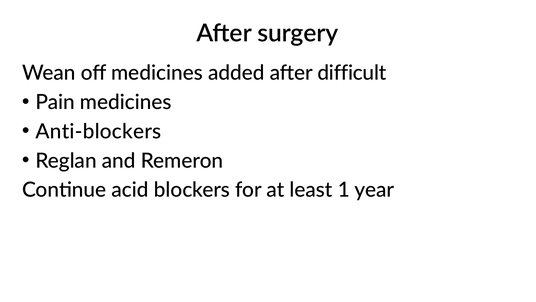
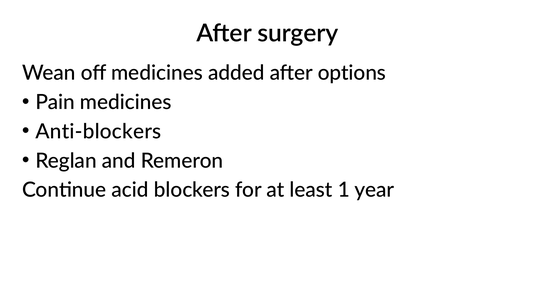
difficult: difficult -> options
